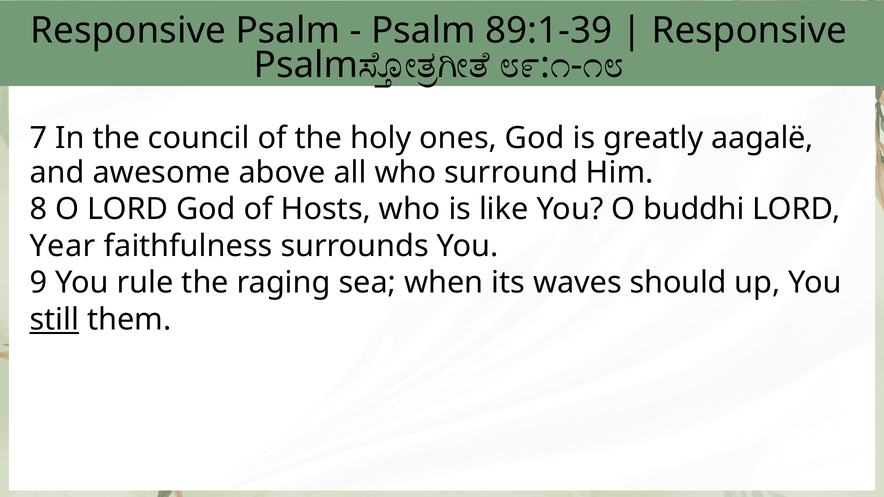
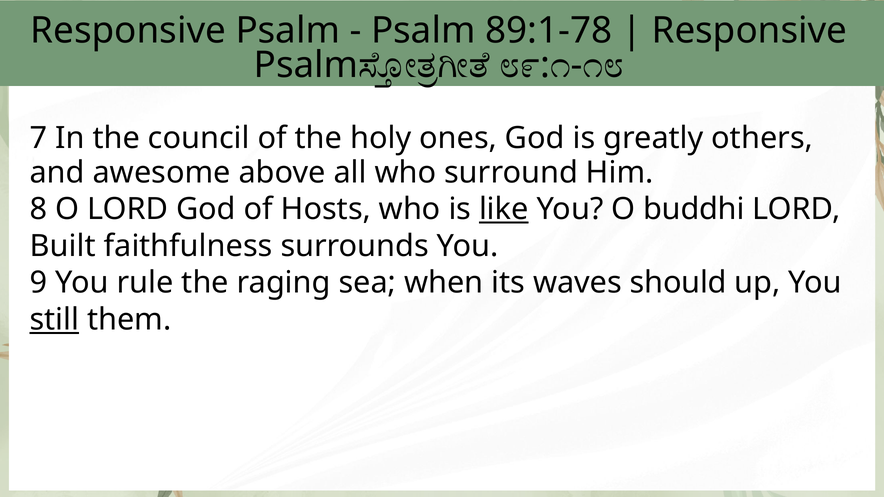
89:1-39: 89:1-39 -> 89:1-78
aagalë: aagalë -> others
like underline: none -> present
Year: Year -> Built
